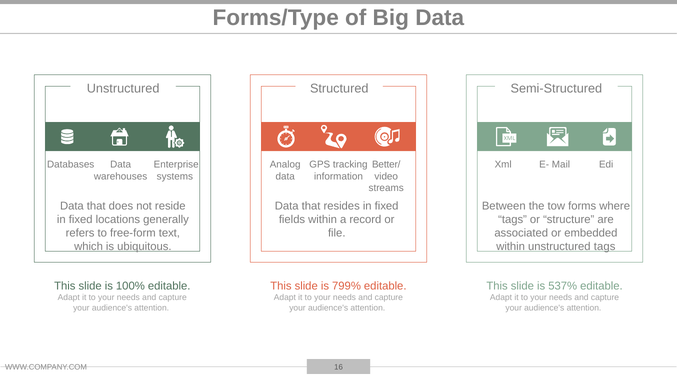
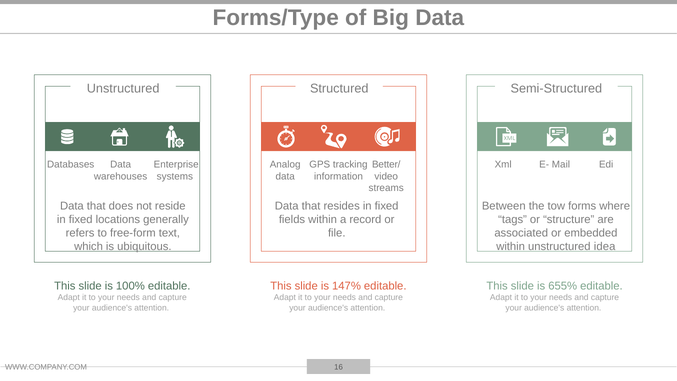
unstructured tags: tags -> idea
799%: 799% -> 147%
537%: 537% -> 655%
